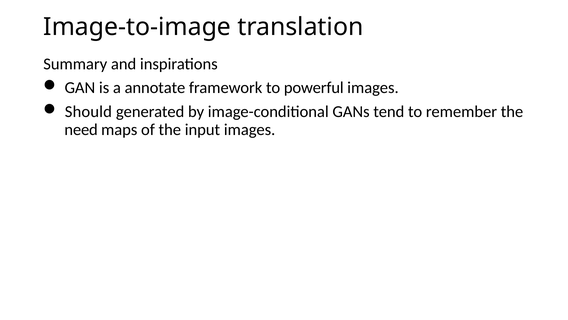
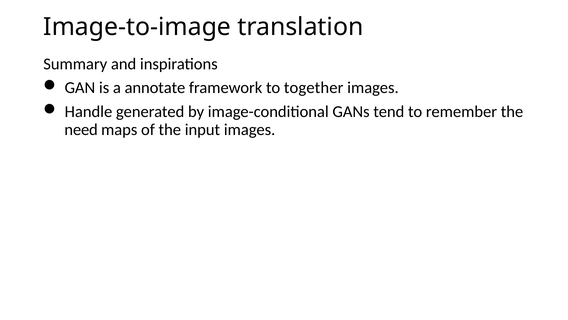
powerful: powerful -> together
Should: Should -> Handle
